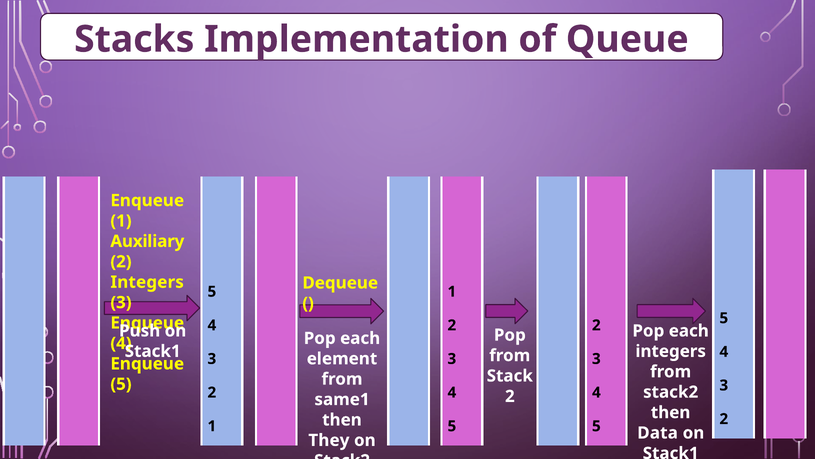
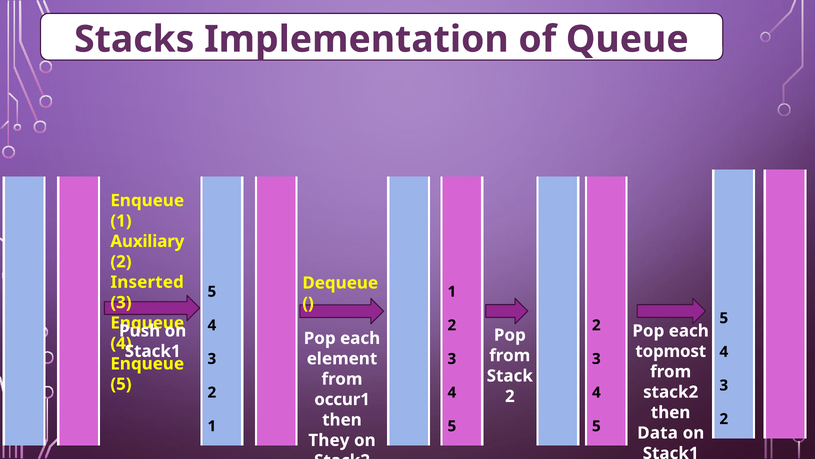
Integers at (147, 282): Integers -> Inserted
integers at (671, 351): integers -> topmost
same1: same1 -> occur1
